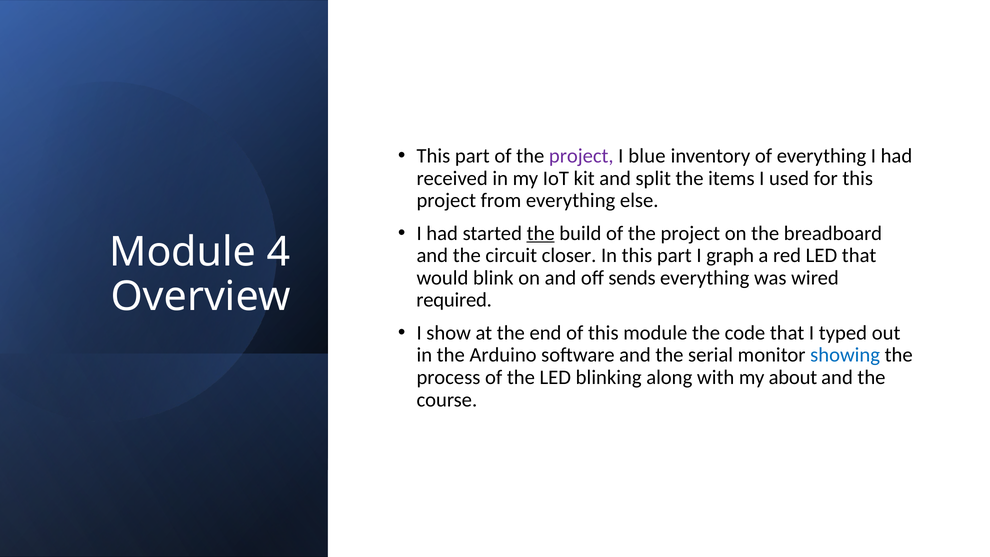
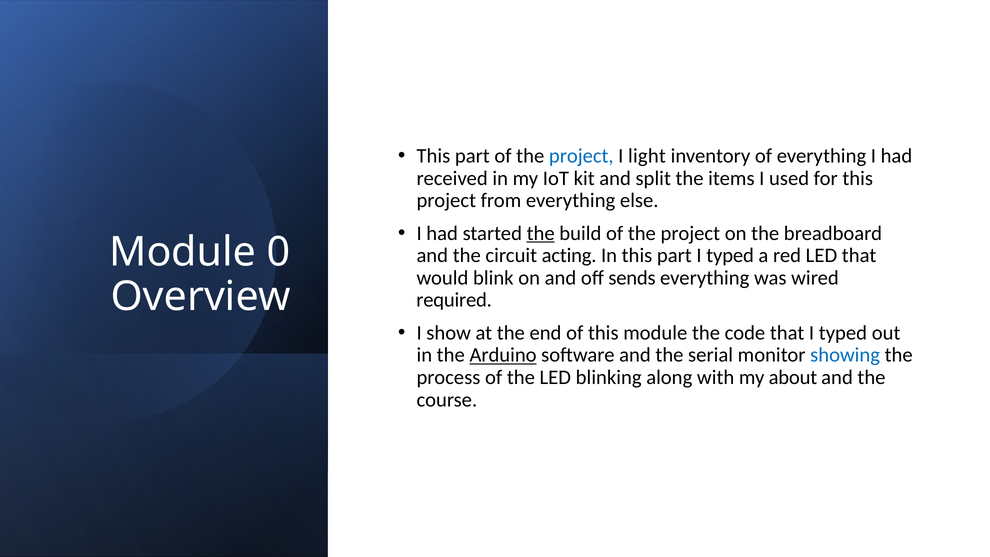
project at (581, 156) colour: purple -> blue
blue: blue -> light
4: 4 -> 0
closer: closer -> acting
part I graph: graph -> typed
Arduino underline: none -> present
